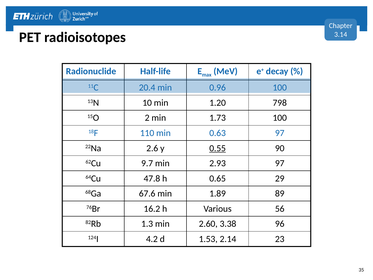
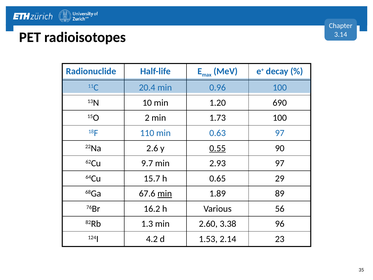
798: 798 -> 690
47.8: 47.8 -> 15.7
min at (165, 193) underline: none -> present
